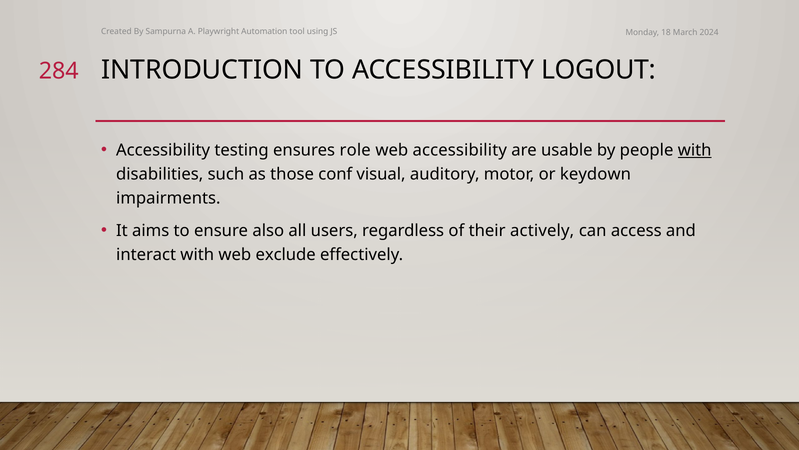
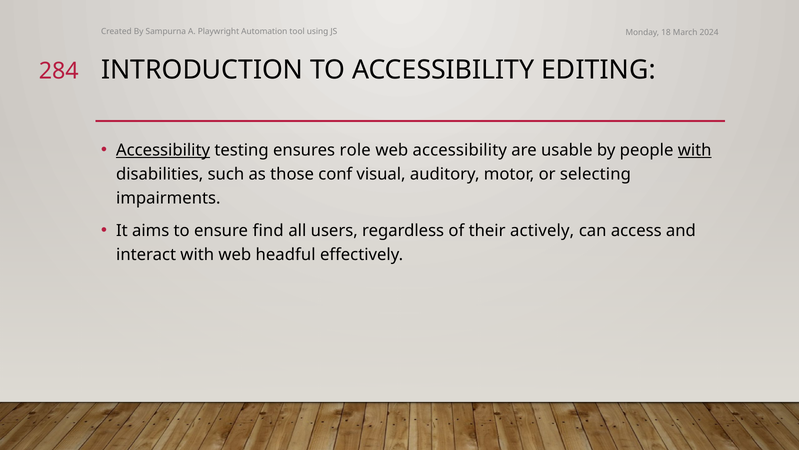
LOGOUT: LOGOUT -> EDITING
Accessibility at (163, 150) underline: none -> present
keydown: keydown -> selecting
also: also -> find
exclude: exclude -> headful
